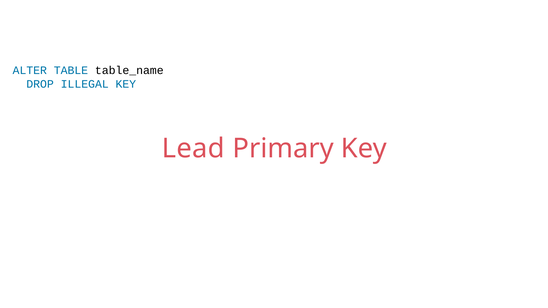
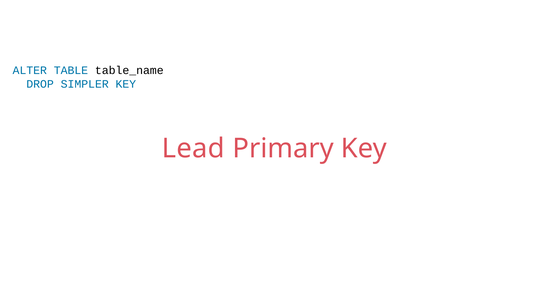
ILLEGAL: ILLEGAL -> SIMPLER
